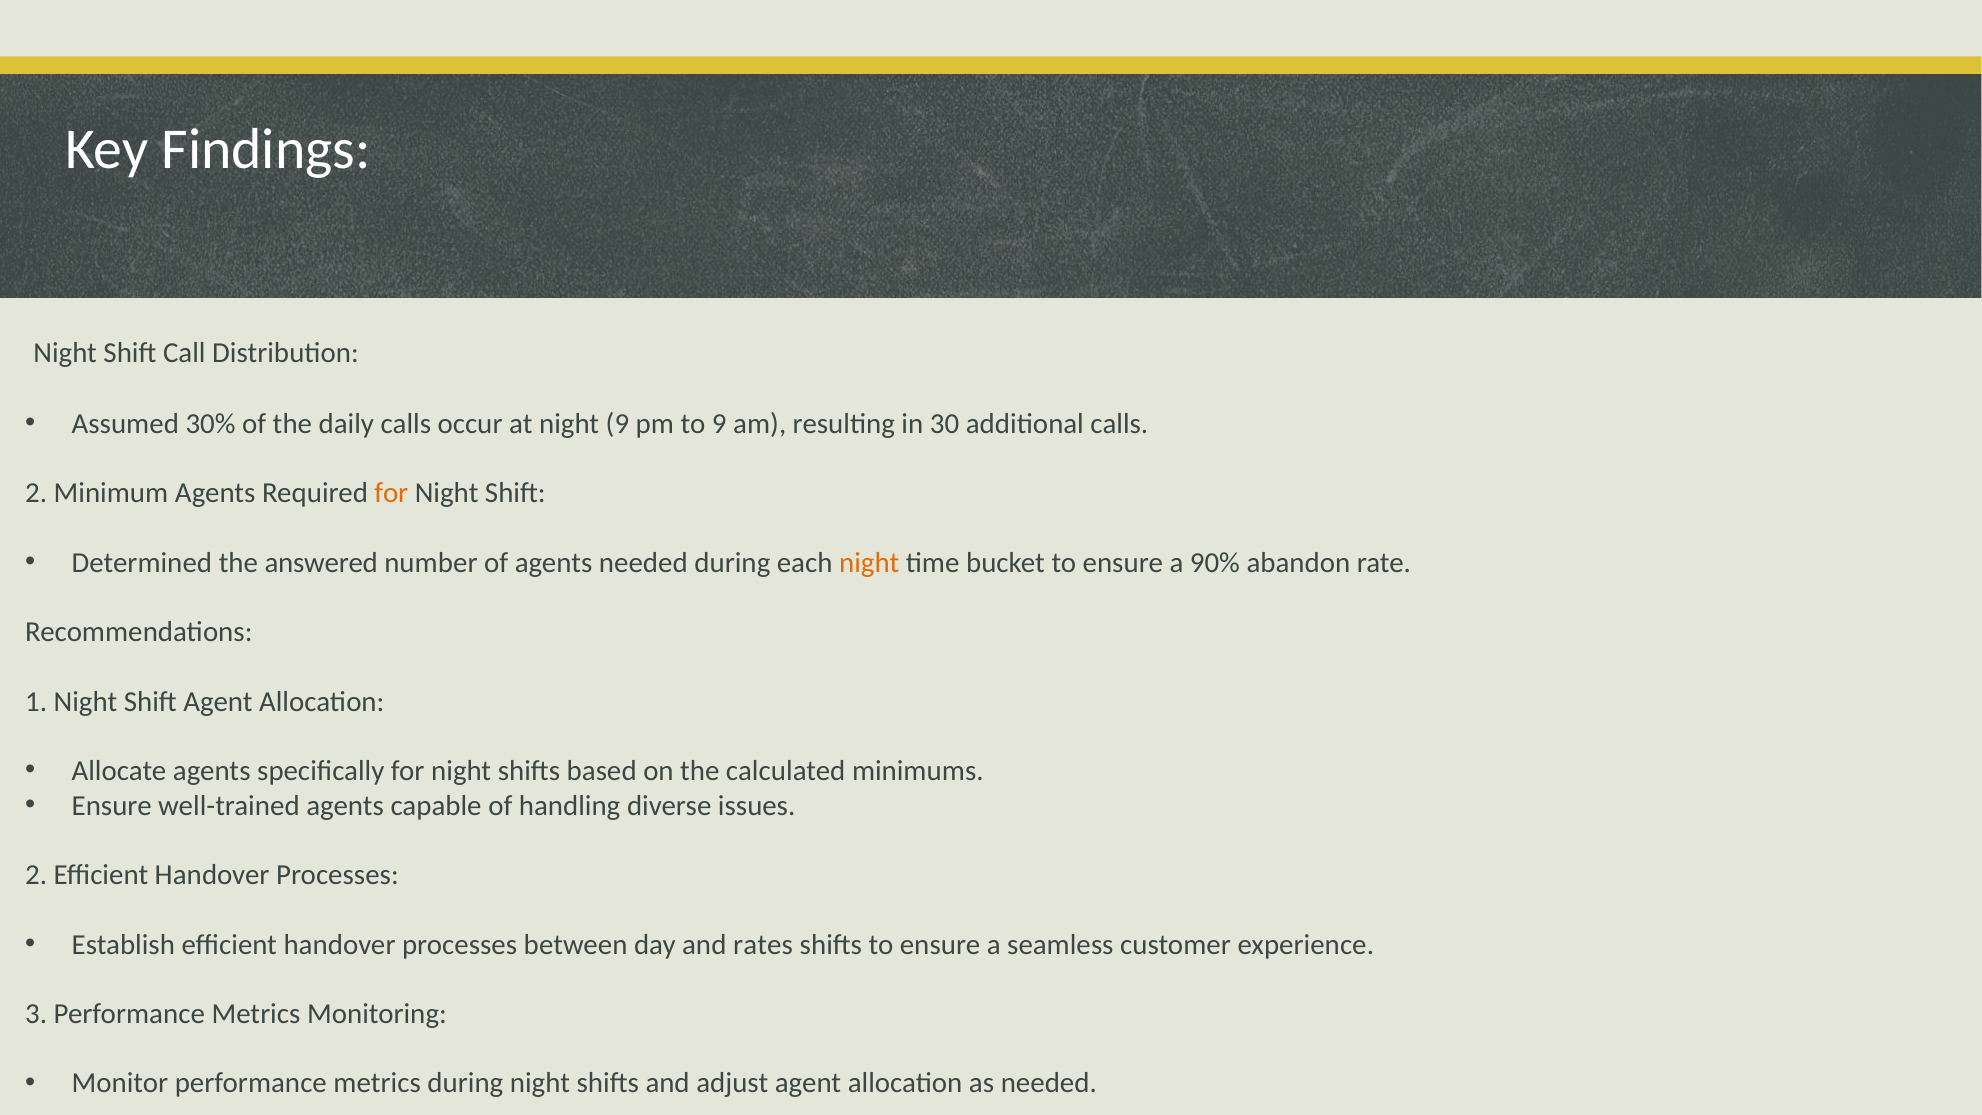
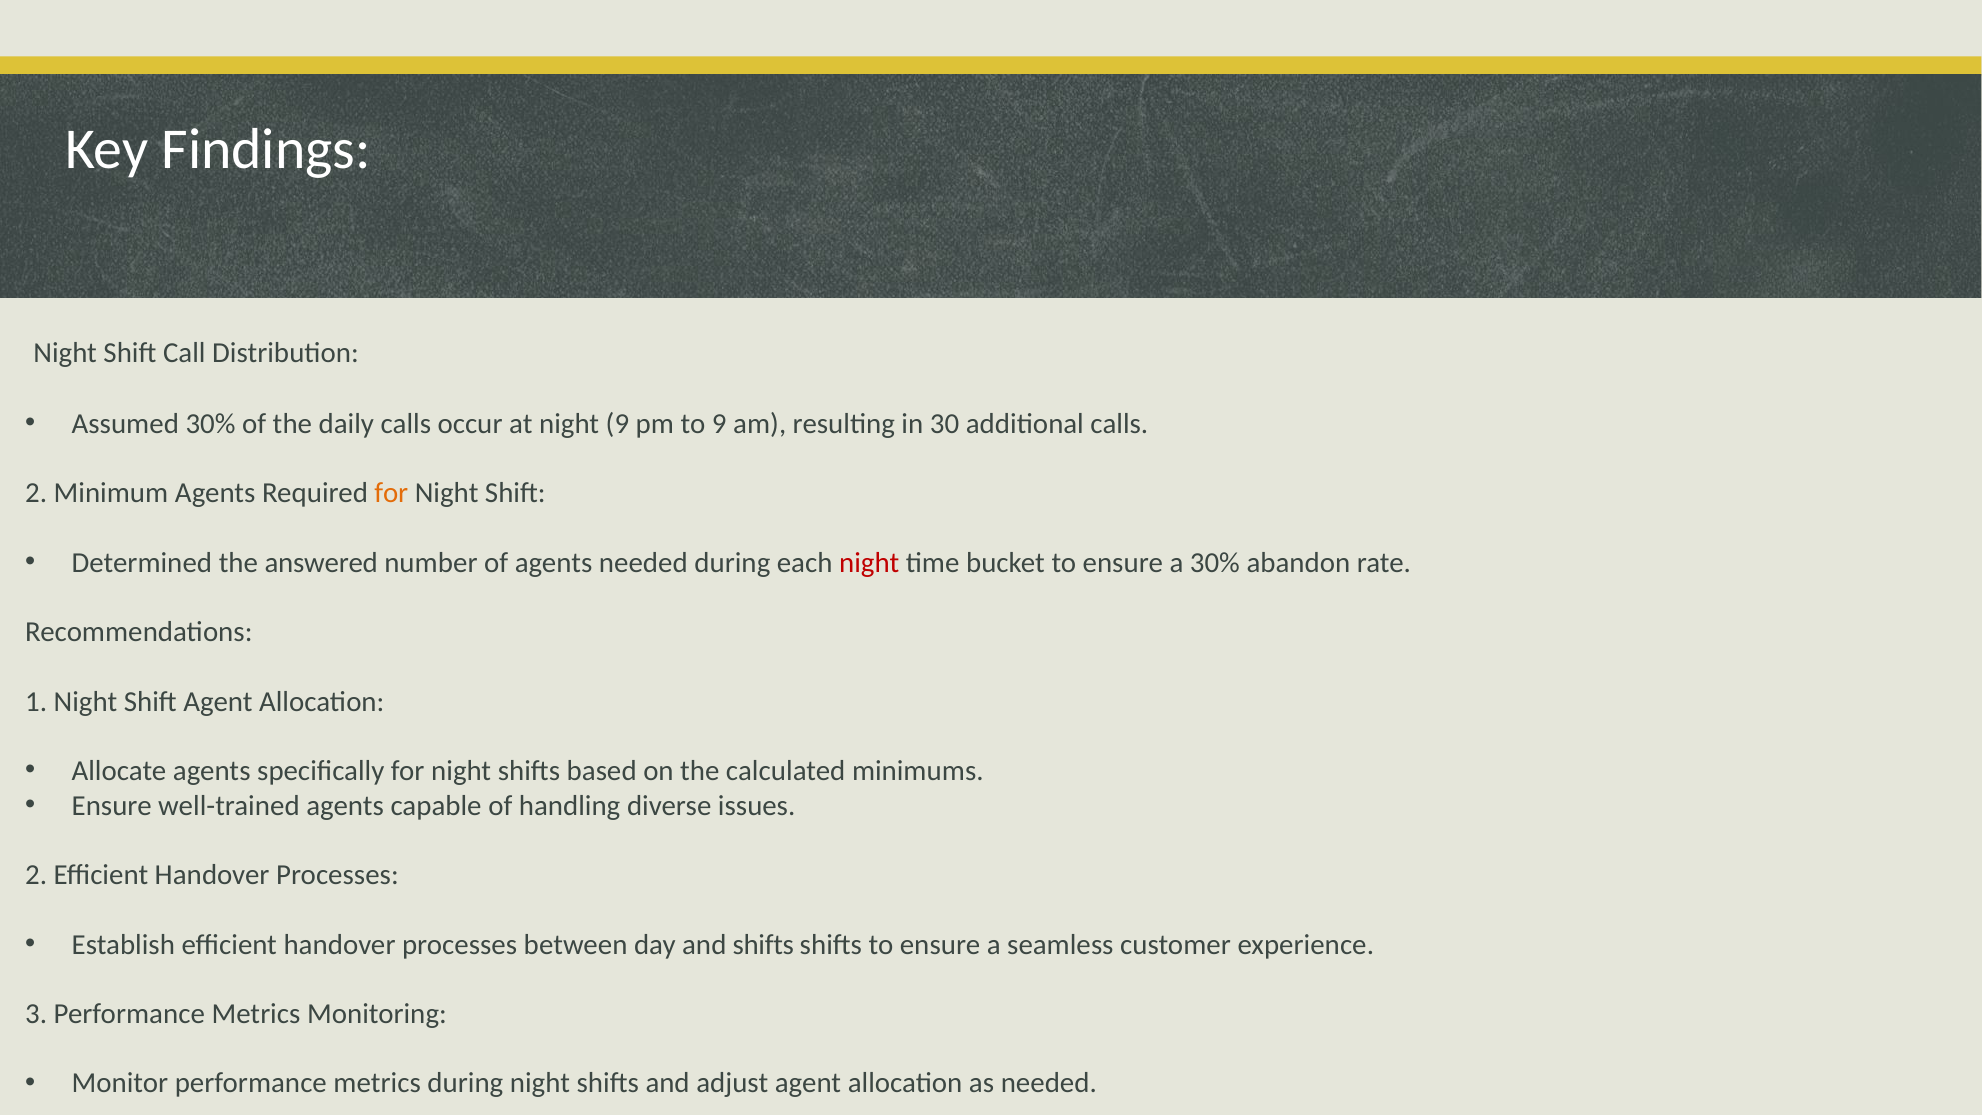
night at (869, 563) colour: orange -> red
a 90%: 90% -> 30%
and rates: rates -> shifts
